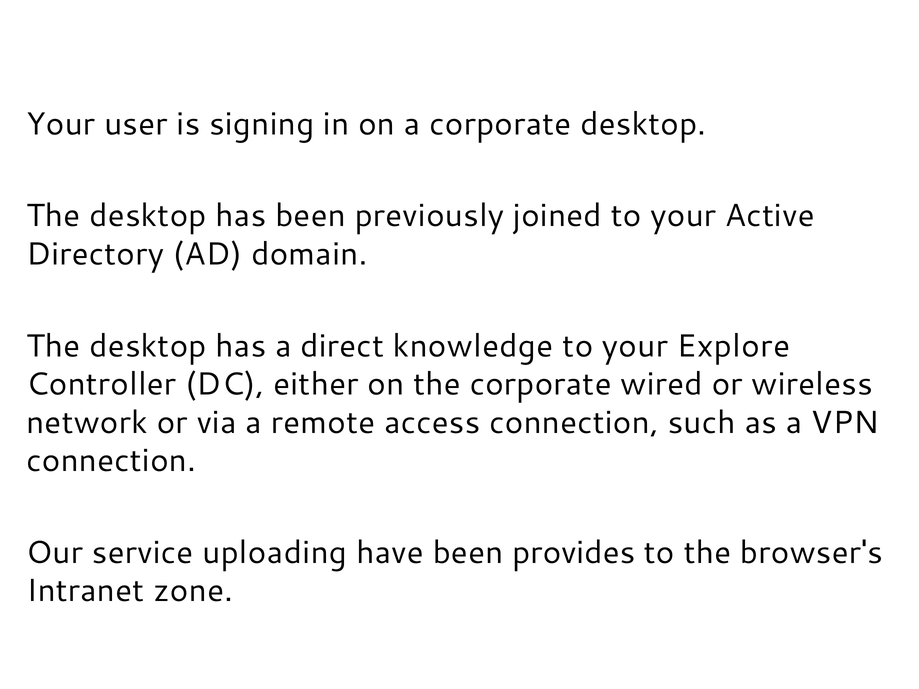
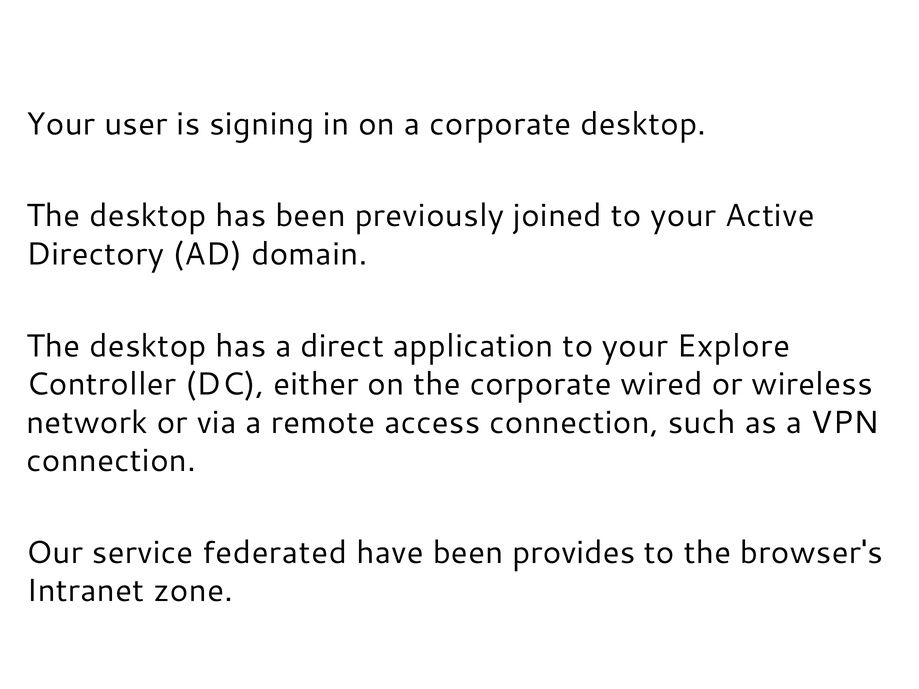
knowledge: knowledge -> application
uploading: uploading -> federated
